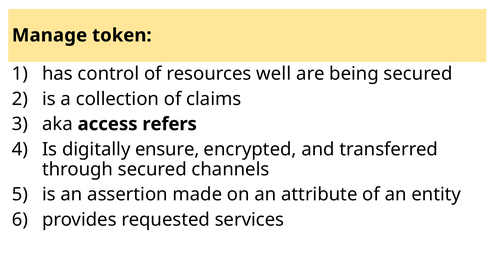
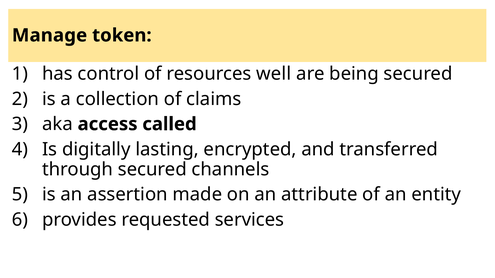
refers: refers -> called
ensure: ensure -> lasting
